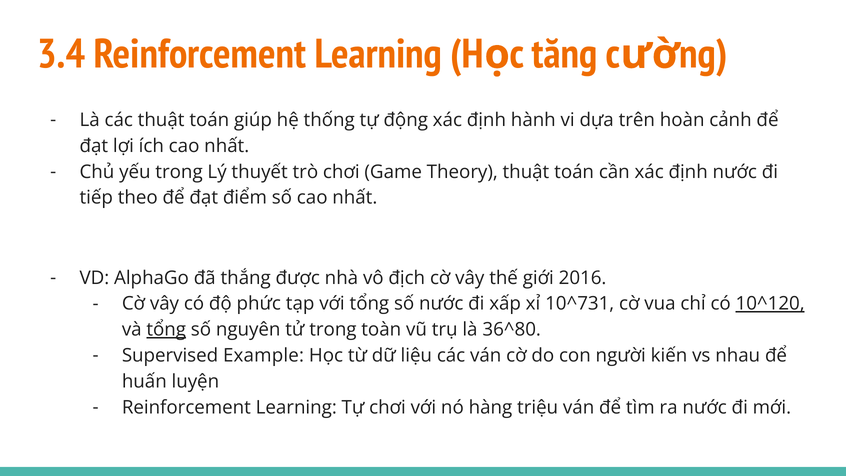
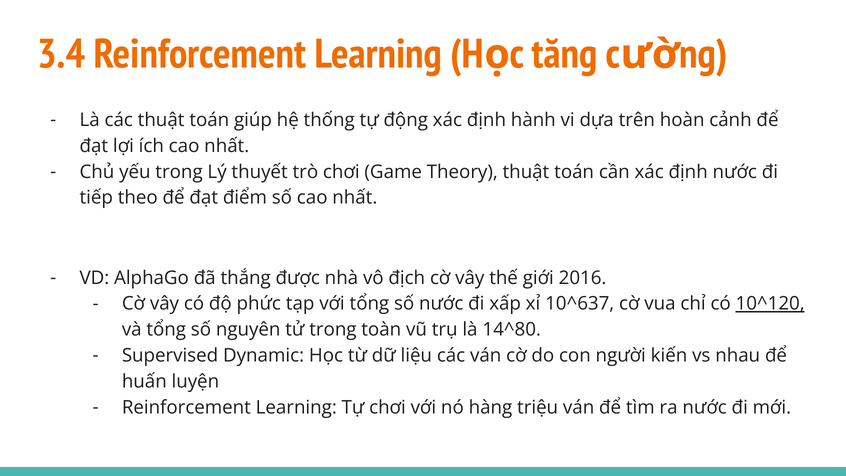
10^731: 10^731 -> 10^637
tổng at (166, 330) underline: present -> none
36^80: 36^80 -> 14^80
Example: Example -> Dynamic
